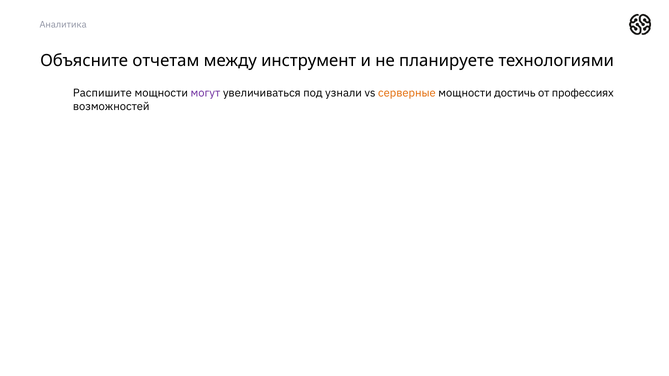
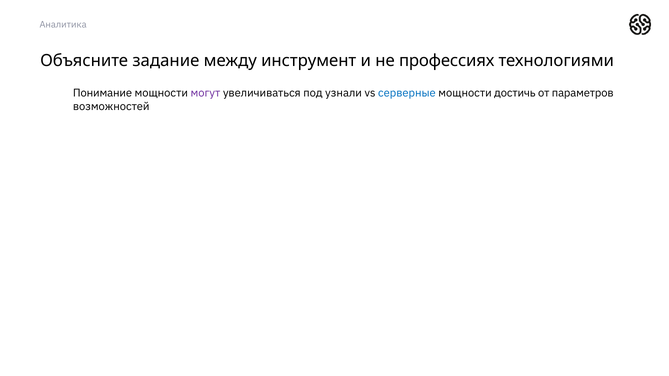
отчетам: отчетам -> задание
планируете: планируете -> профессиях
Распишите: Распишите -> Понимание
cерверные colour: orange -> blue
профессиях: профессиях -> параметров
